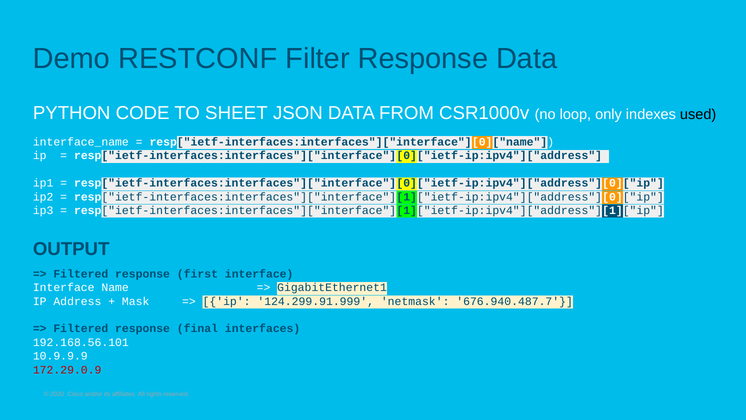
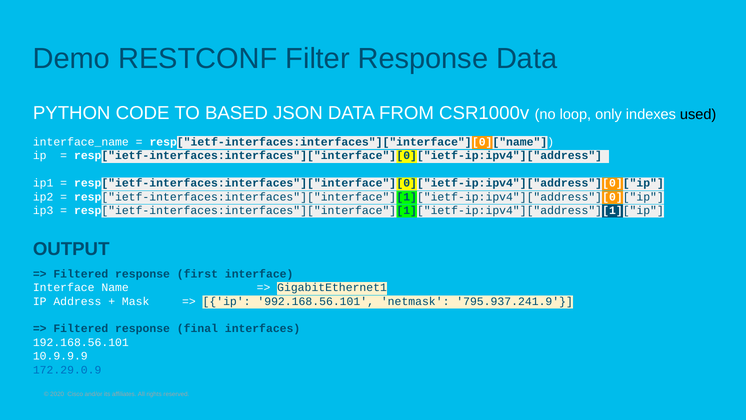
SHEET: SHEET -> BASED
124.299.91.999: 124.299.91.999 -> 992.168.56.101
676.940.487.7: 676.940.487.7 -> 795.937.241.9
172.29.0.9 colour: red -> blue
